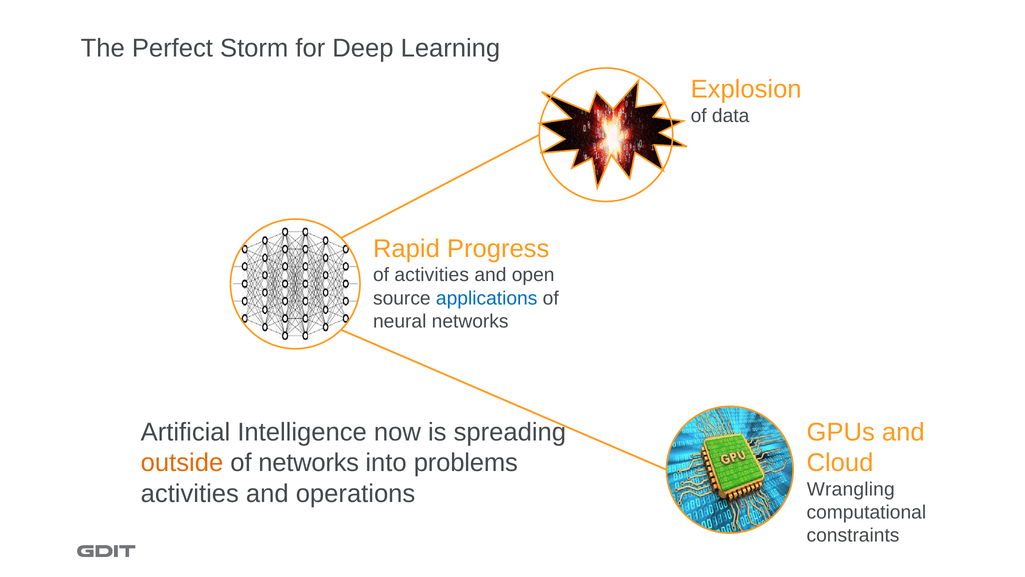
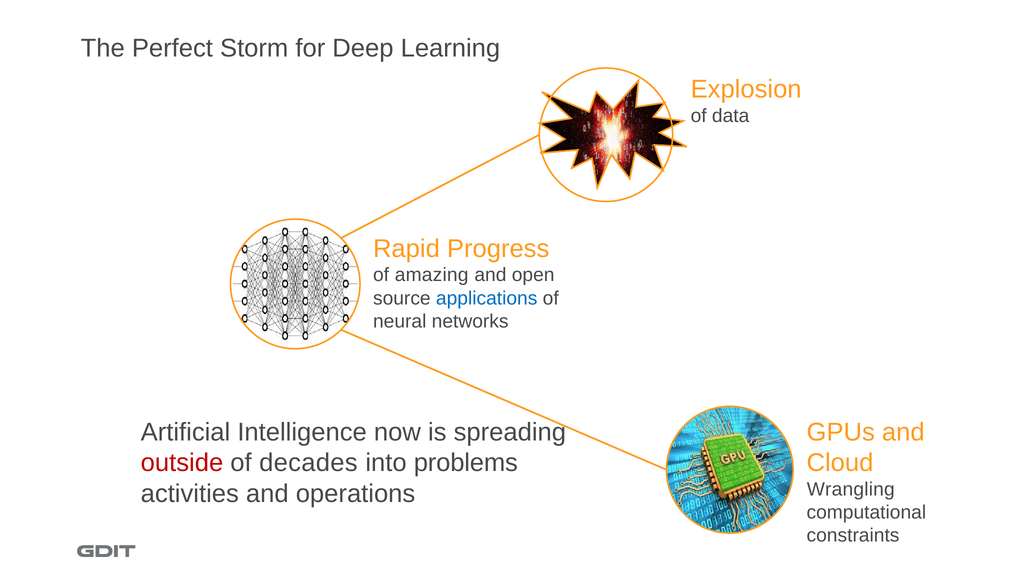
of activities: activities -> amazing
outside colour: orange -> red
of networks: networks -> decades
